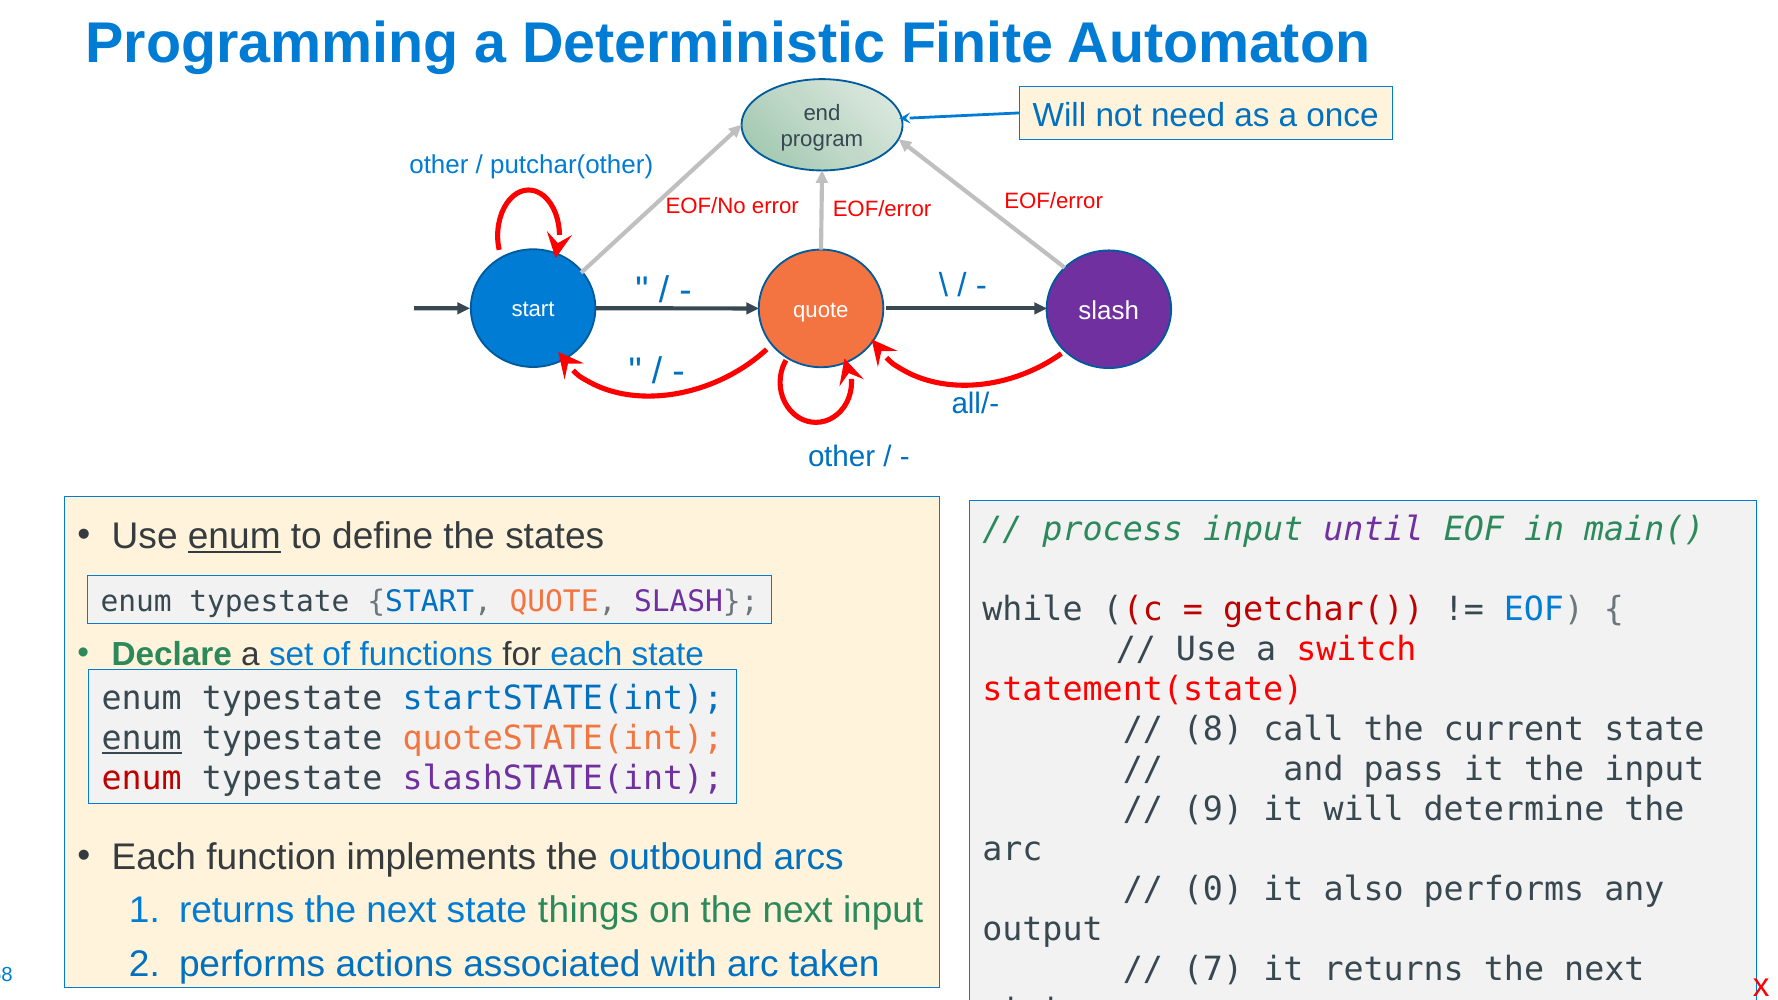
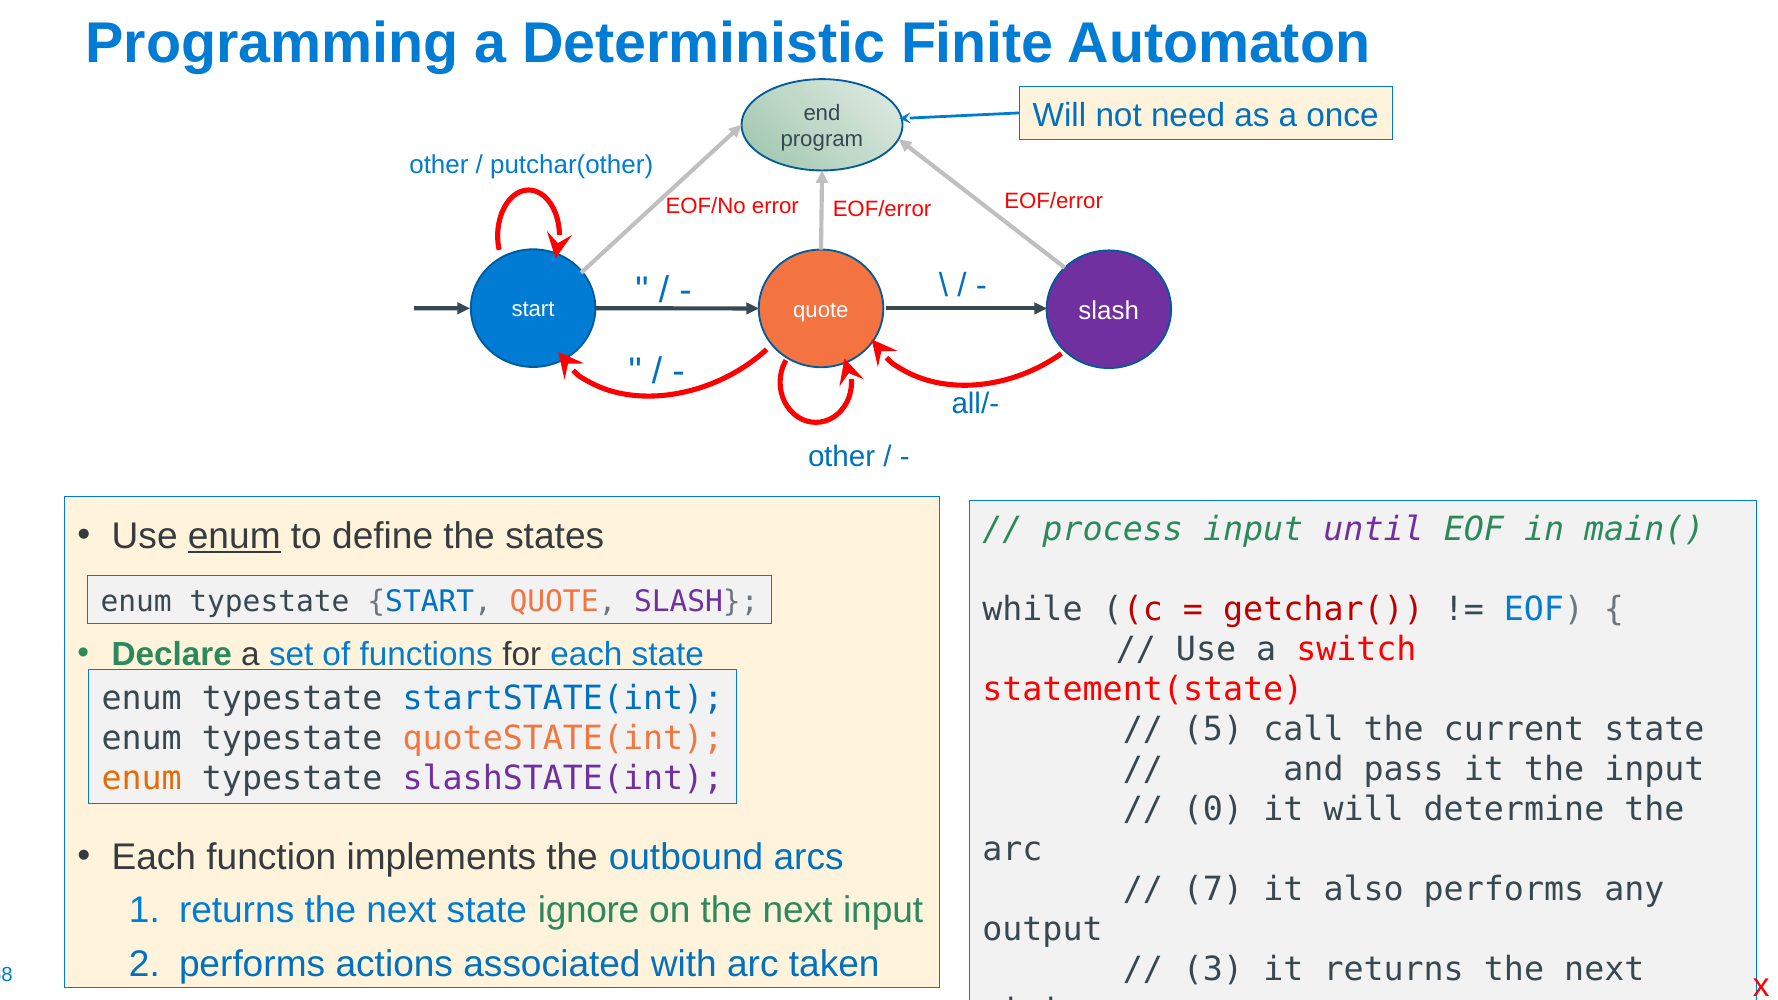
8: 8 -> 5
enum at (142, 739) underline: present -> none
enum at (142, 779) colour: red -> orange
9: 9 -> 0
0: 0 -> 7
things: things -> ignore
7: 7 -> 3
